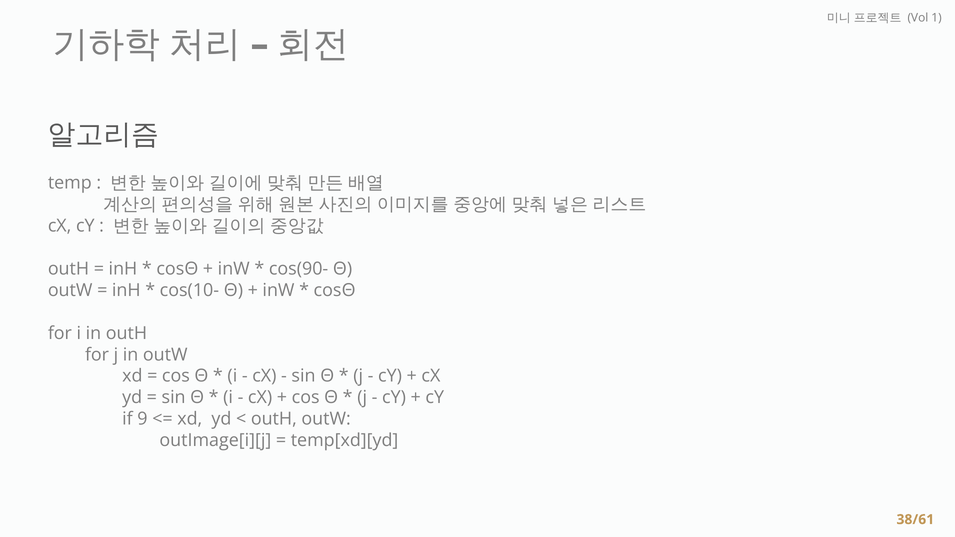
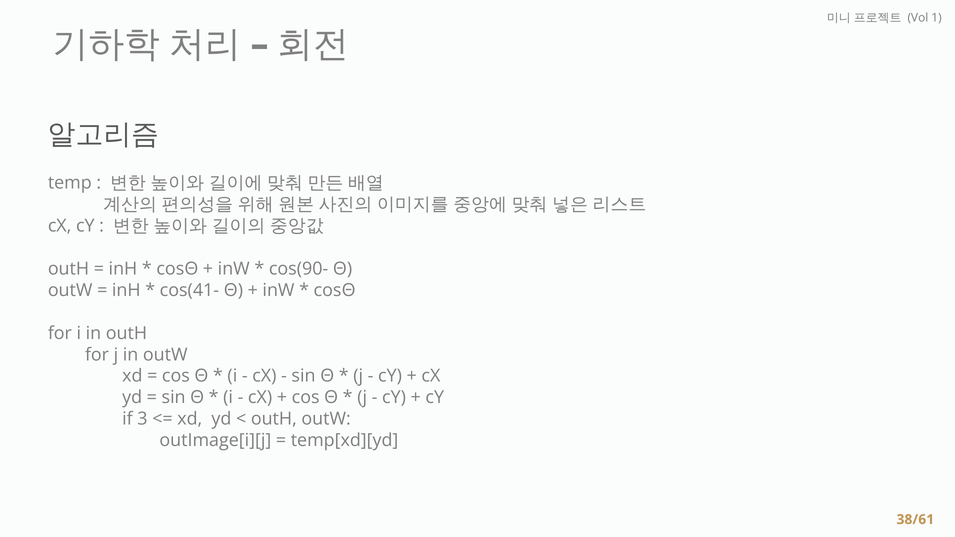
cos(10-: cos(10- -> cos(41-
9: 9 -> 3
